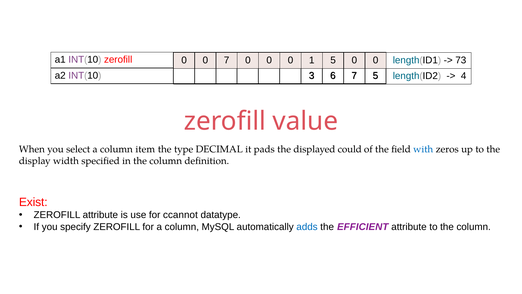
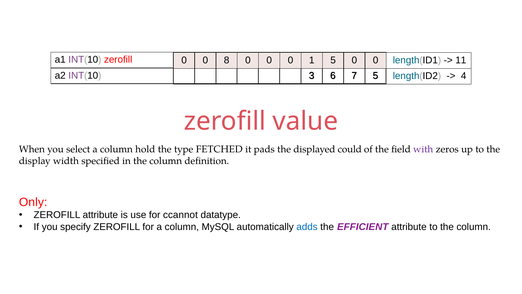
0 7: 7 -> 8
73: 73 -> 11
item: item -> hold
DECIMAL: DECIMAL -> FETCHED
with colour: blue -> purple
Exist: Exist -> Only
